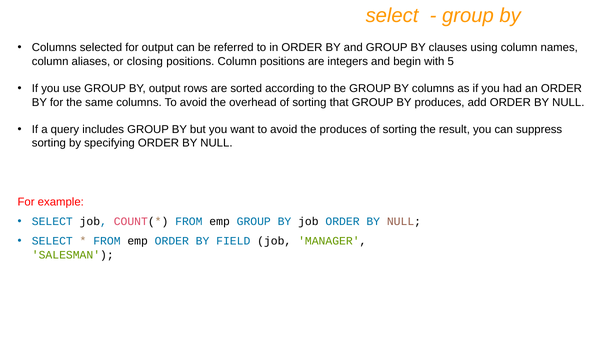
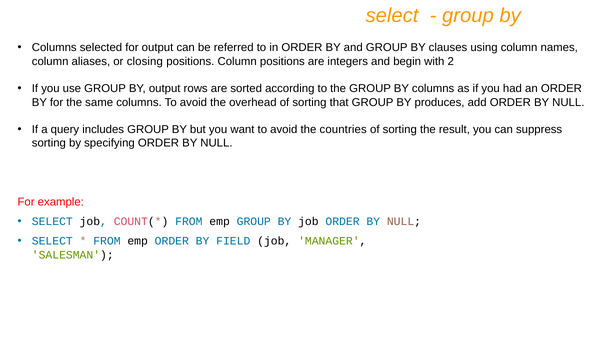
5: 5 -> 2
the produces: produces -> countries
